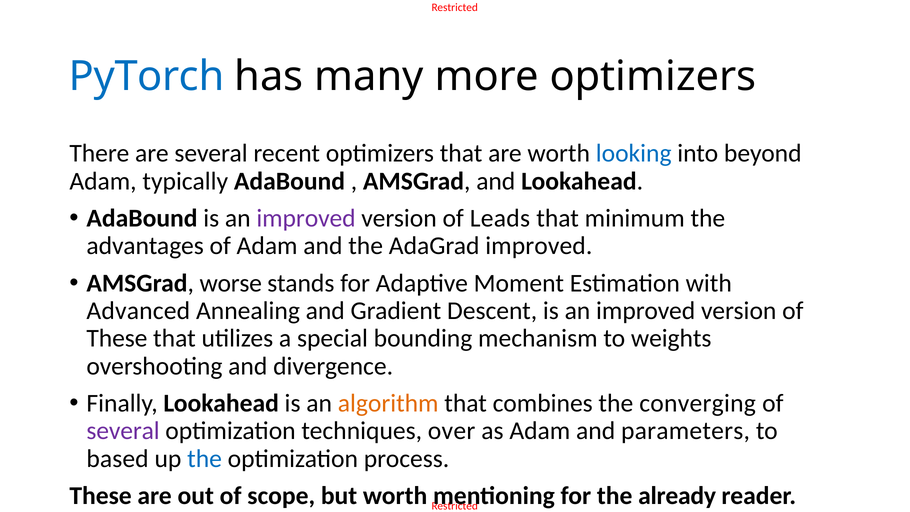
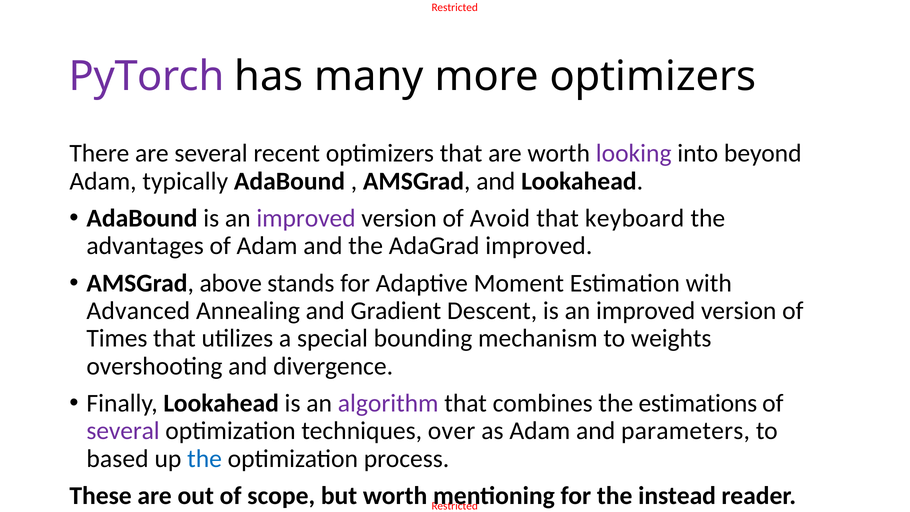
PyTorch colour: blue -> purple
looking colour: blue -> purple
Leads: Leads -> Avoid
minimum: minimum -> keyboard
worse: worse -> above
These at (117, 338): These -> Times
algorithm colour: orange -> purple
converging: converging -> estimations
already: already -> instead
